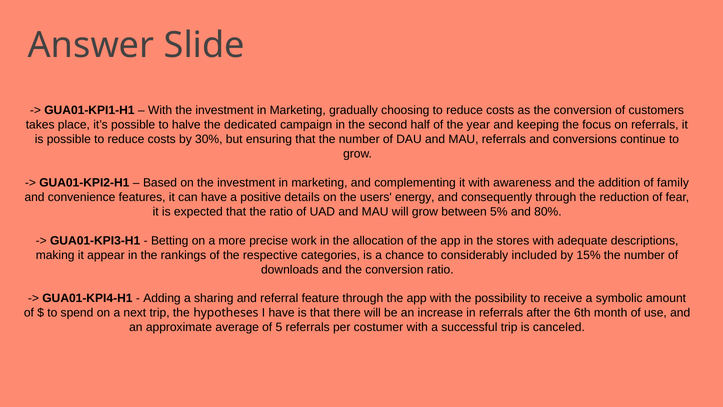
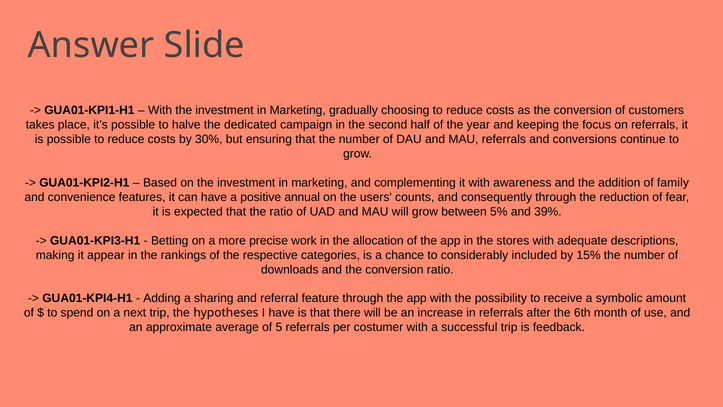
details: details -> annual
energy: energy -> counts
80%: 80% -> 39%
canceled: canceled -> feedback
